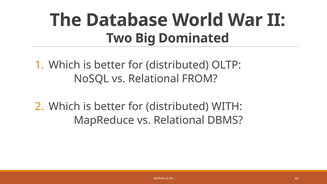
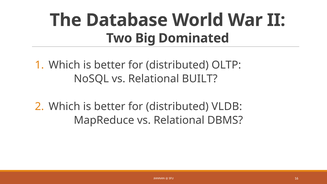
FROM: FROM -> BUILT
WITH: WITH -> VLDB
